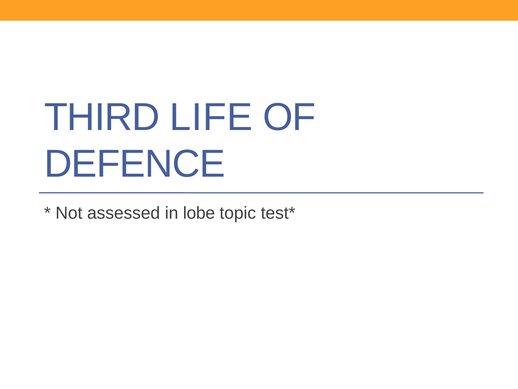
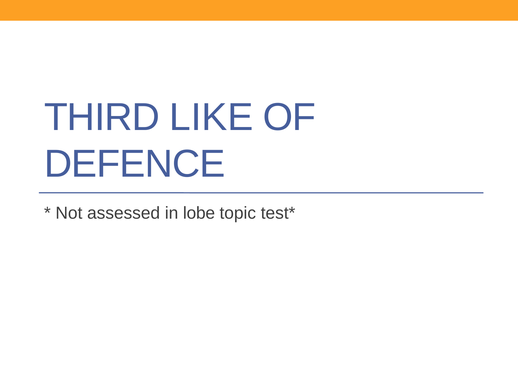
LIFE: LIFE -> LIKE
